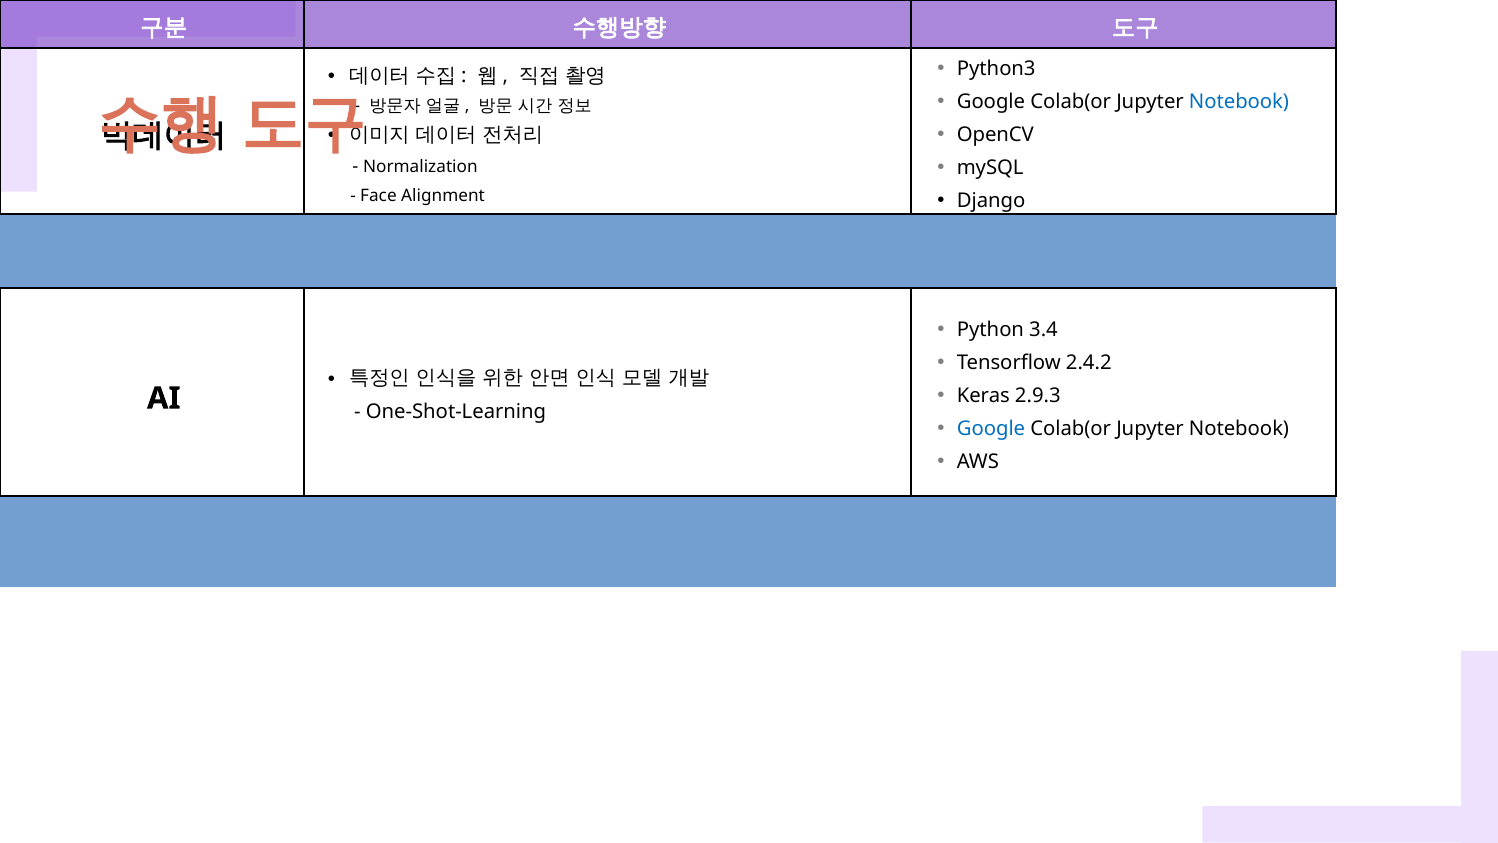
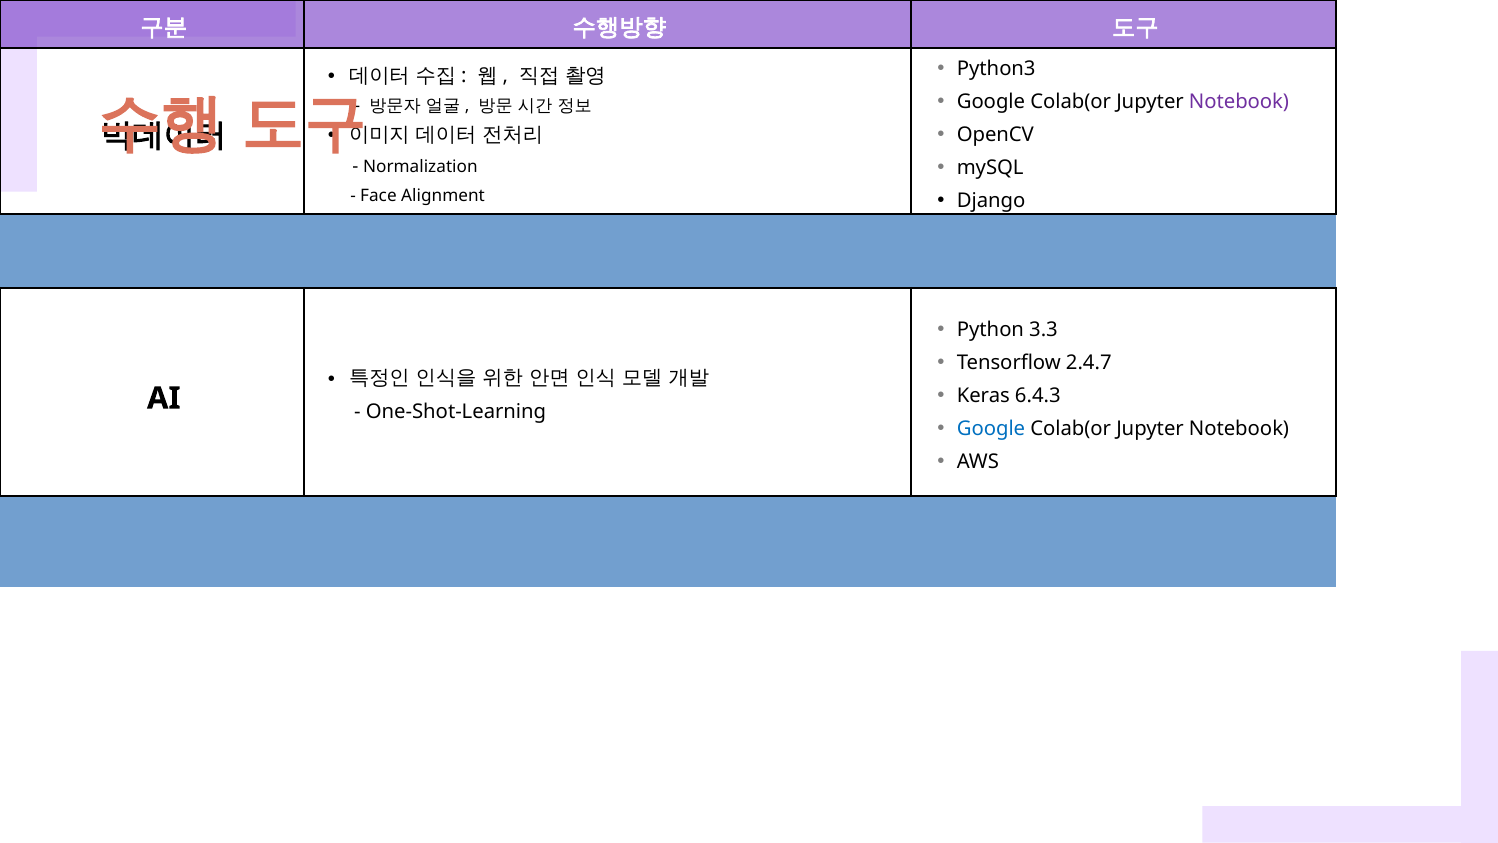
Notebook at (1239, 102) colour: blue -> purple
3.4: 3.4 -> 3.3
2.4.2: 2.4.2 -> 2.4.7
2.9.3: 2.9.3 -> 6.4.3
